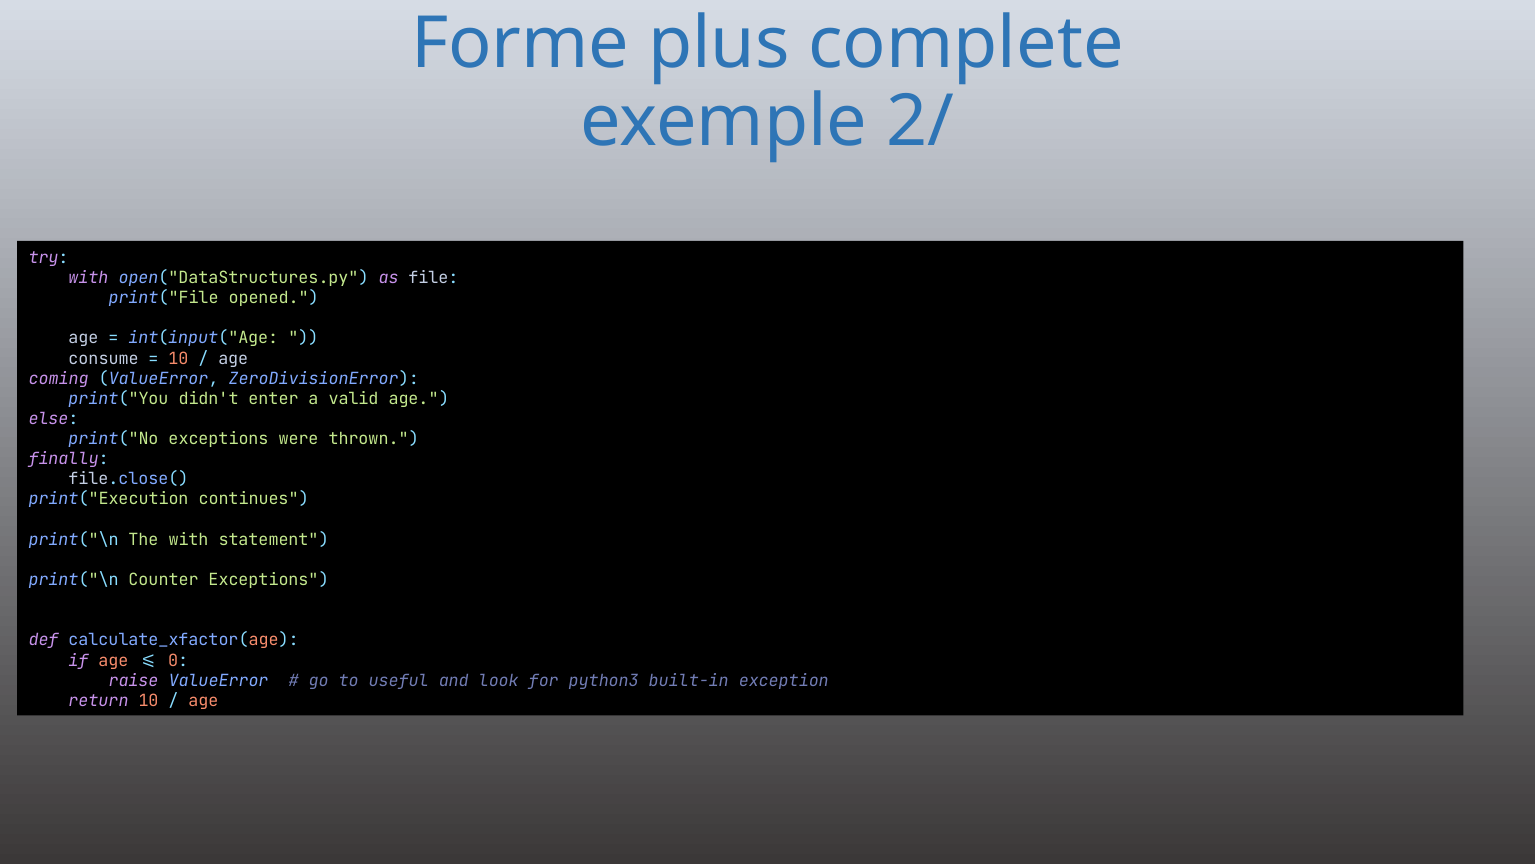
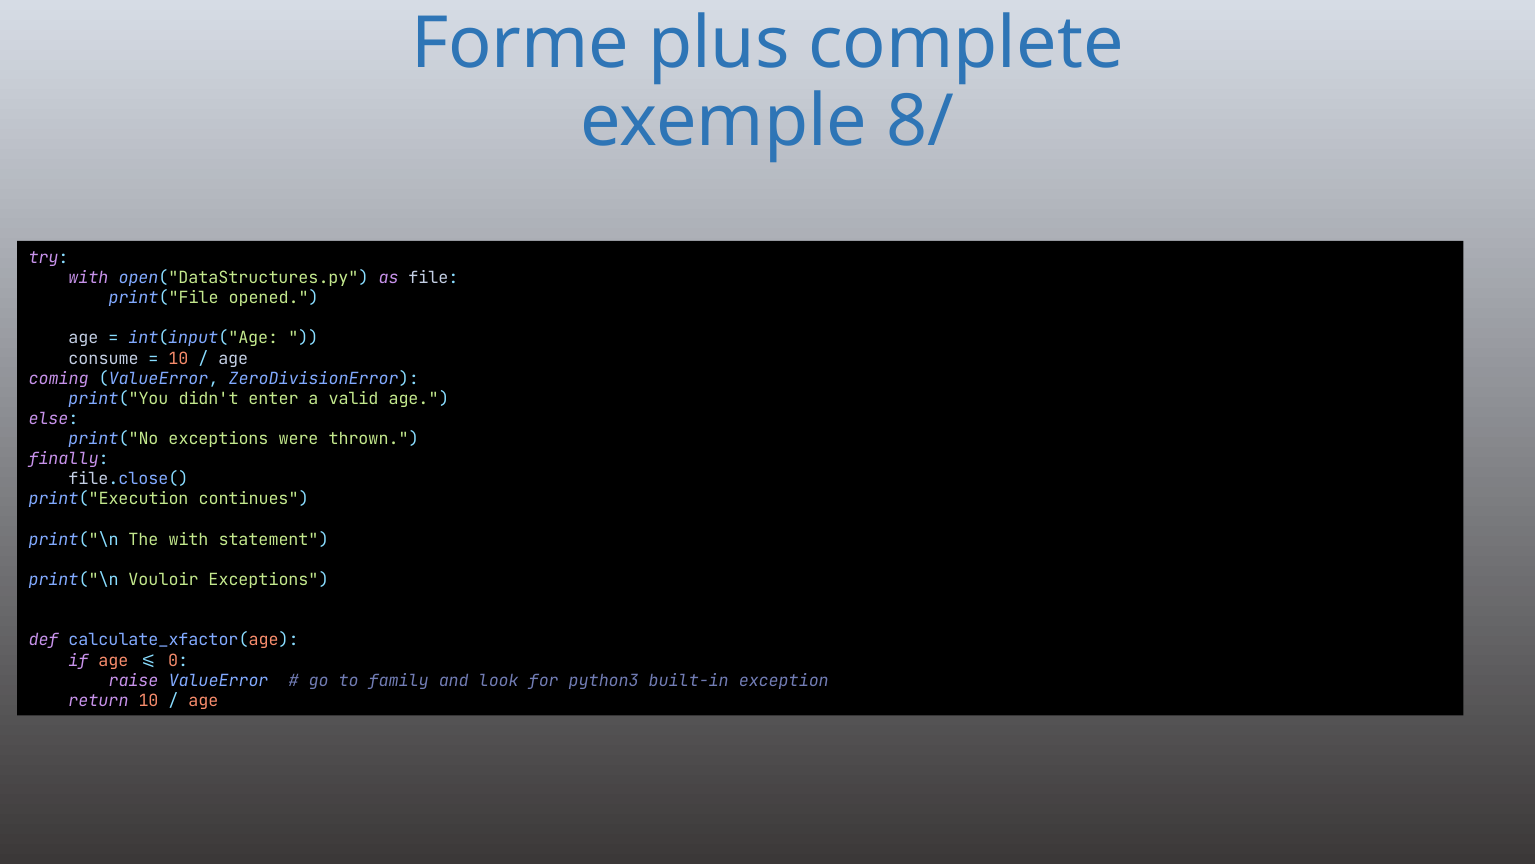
2/: 2/ -> 8/
Counter: Counter -> Vouloir
useful: useful -> family
